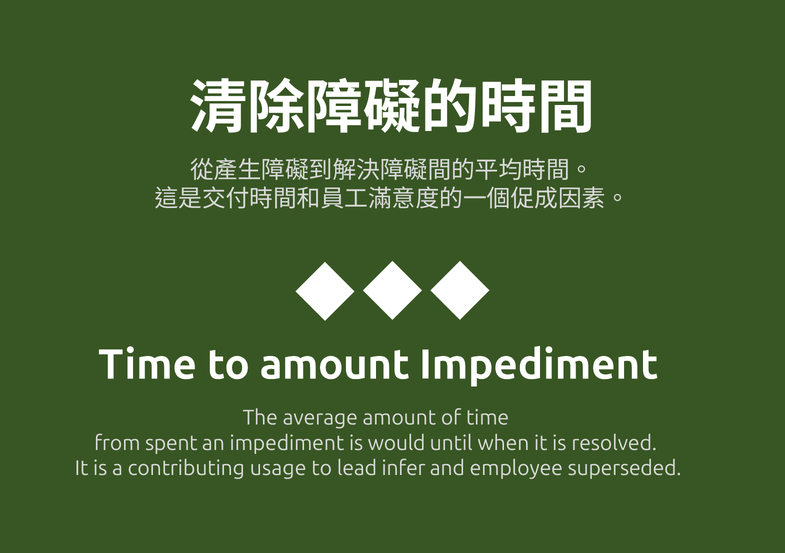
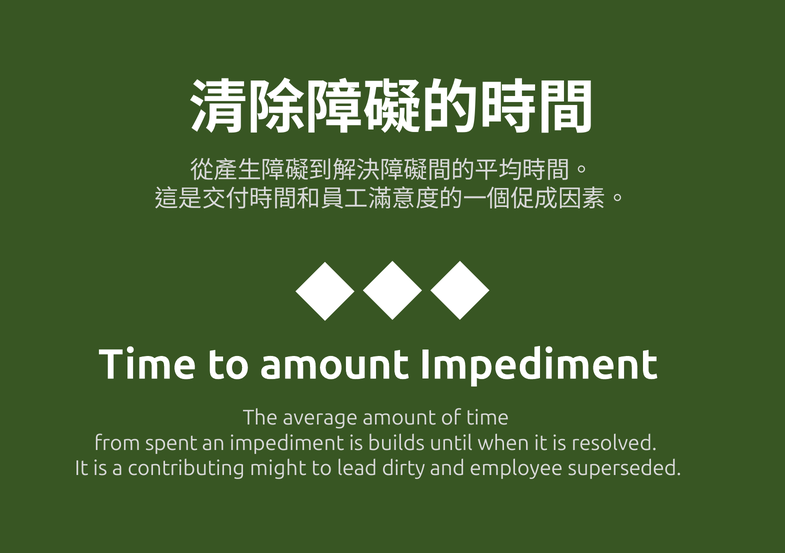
would: would -> builds
usage: usage -> might
infer: infer -> dirty
